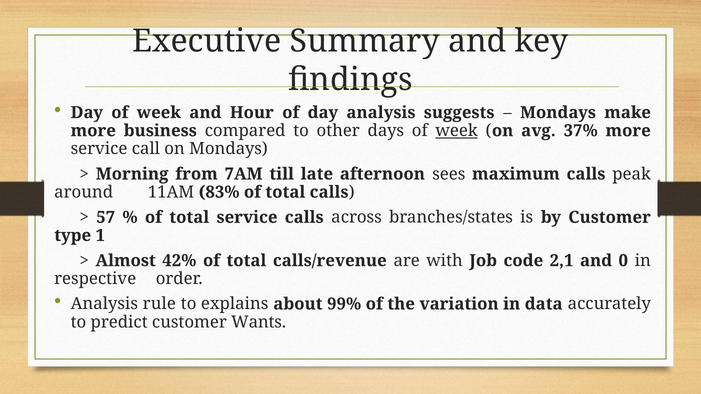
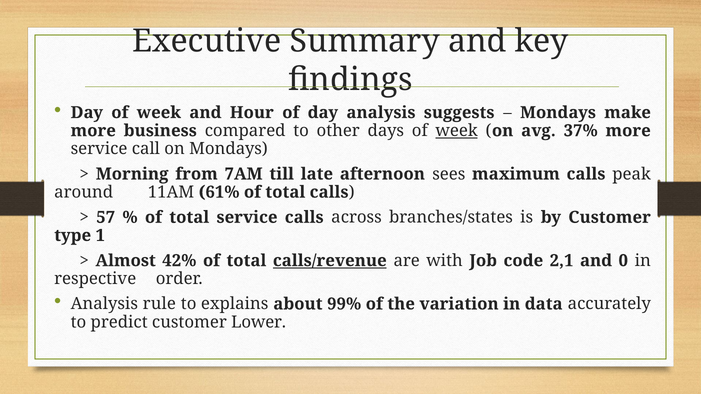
83%: 83% -> 61%
calls/revenue underline: none -> present
Wants: Wants -> Lower
